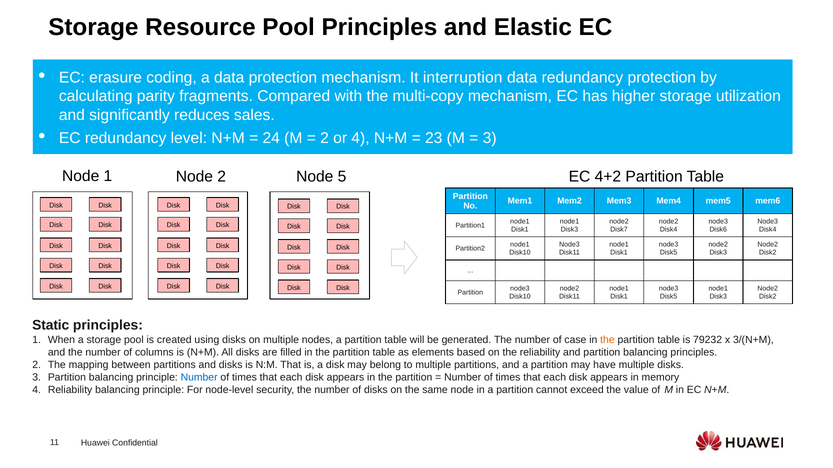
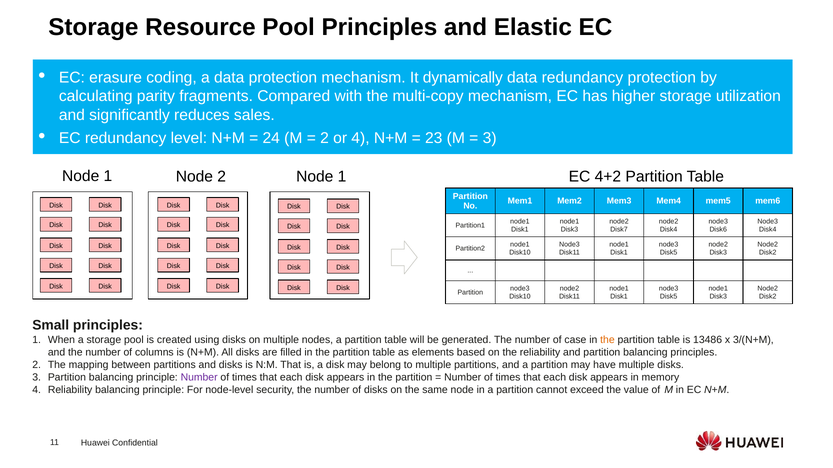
interruption: interruption -> dynamically
2 Node 5: 5 -> 1
Static: Static -> Small
79232: 79232 -> 13486
Number at (199, 377) colour: blue -> purple
